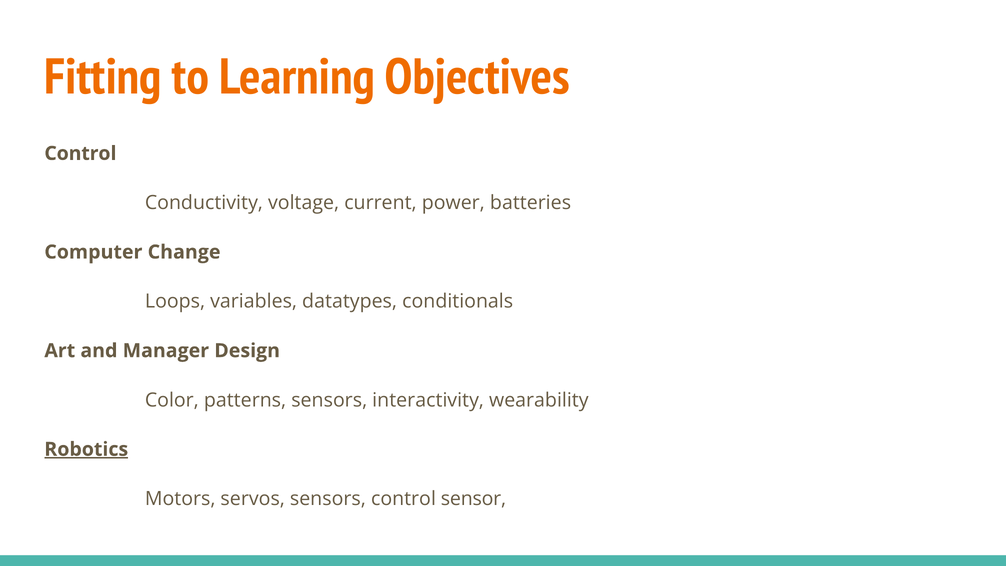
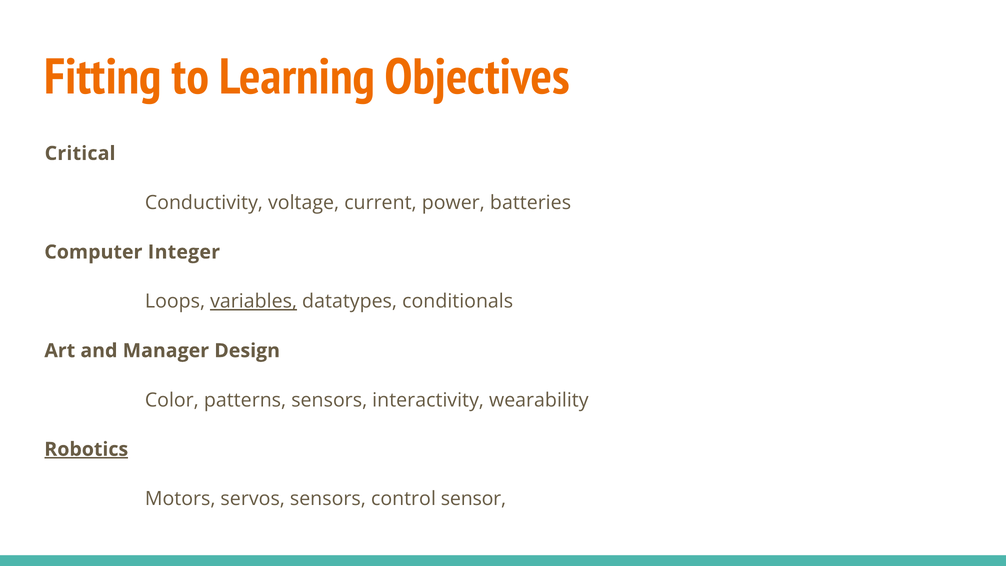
Control at (80, 153): Control -> Critical
Change: Change -> Integer
variables underline: none -> present
